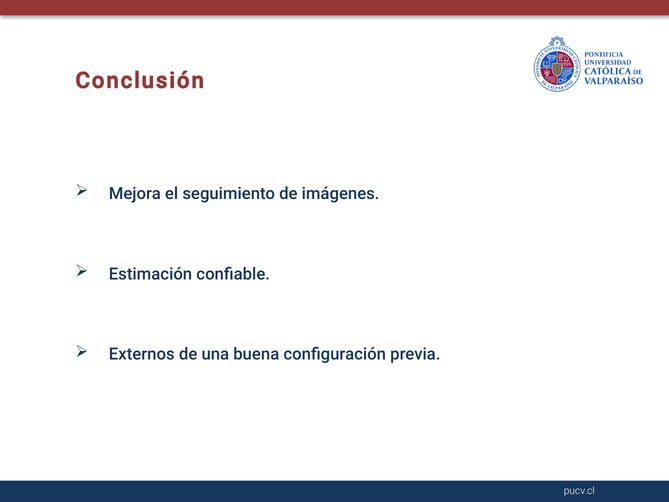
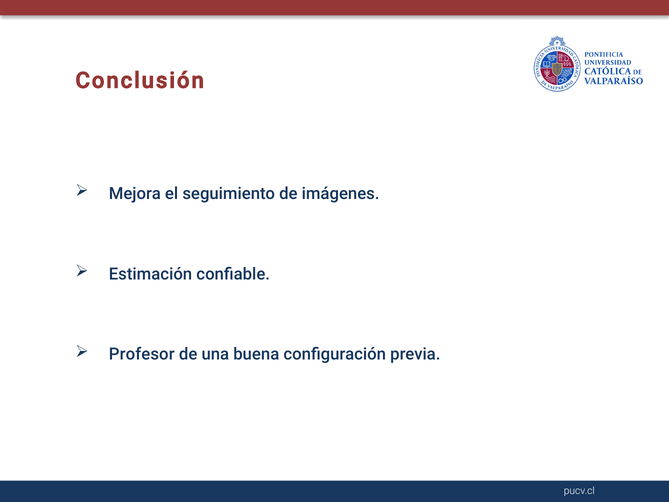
Externos: Externos -> Profesor
